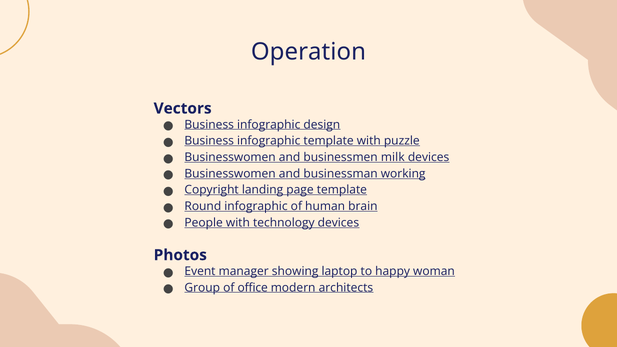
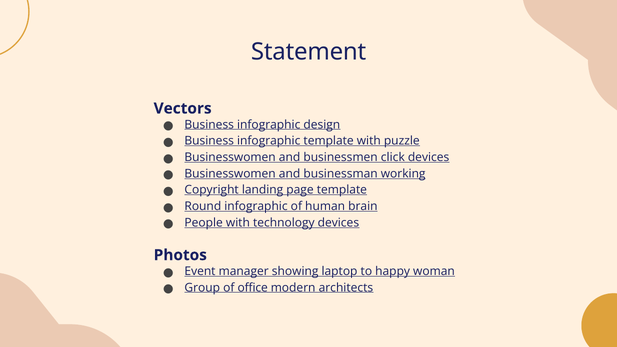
Operation: Operation -> Statement
milk: milk -> click
